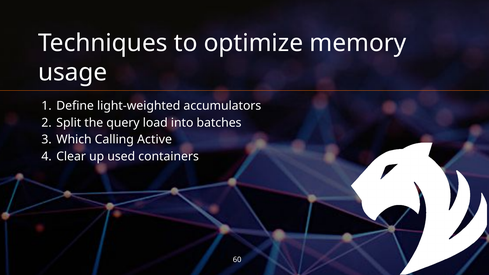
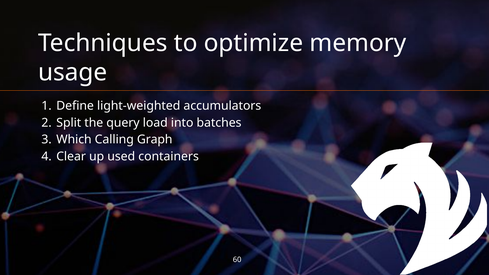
Active: Active -> Graph
